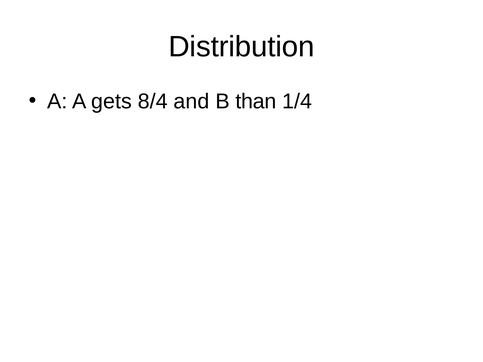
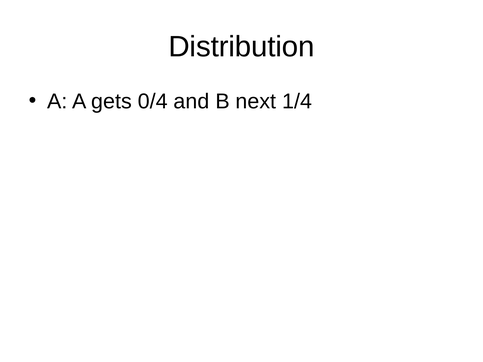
8/4: 8/4 -> 0/4
than: than -> next
